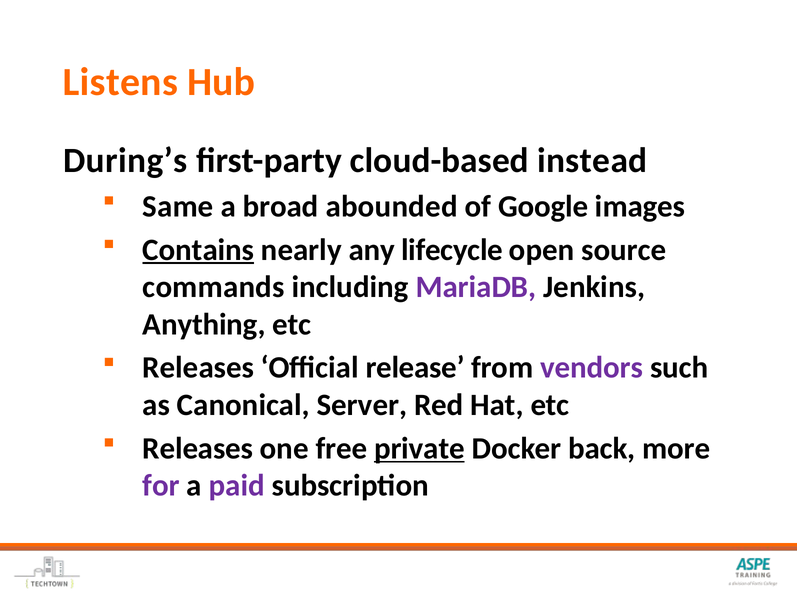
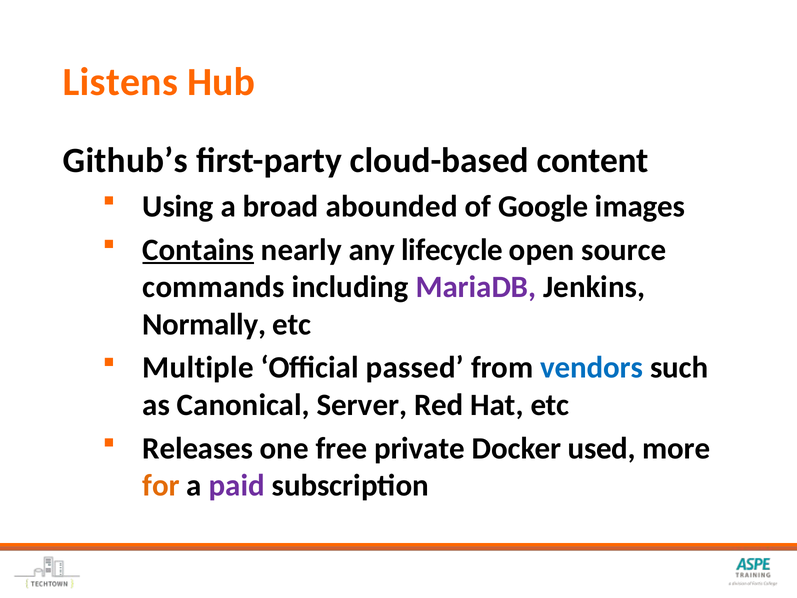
During’s: During’s -> Github’s
instead: instead -> content
Same: Same -> Using
Anything: Anything -> Normally
Releases at (198, 368): Releases -> Multiple
release: release -> passed
vendors colour: purple -> blue
private underline: present -> none
back: back -> used
for colour: purple -> orange
